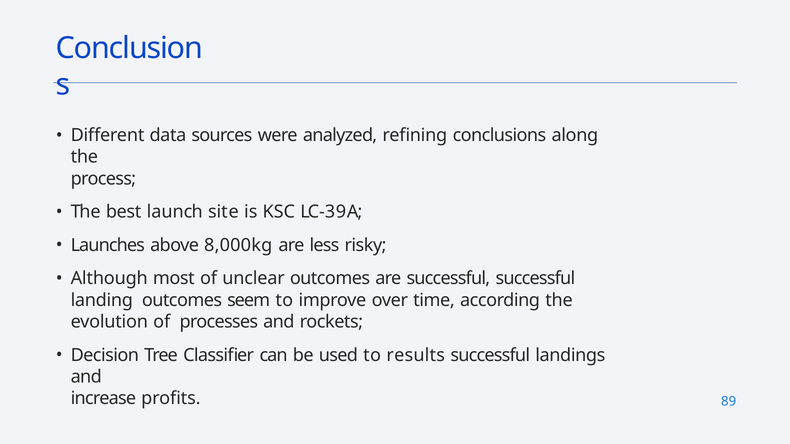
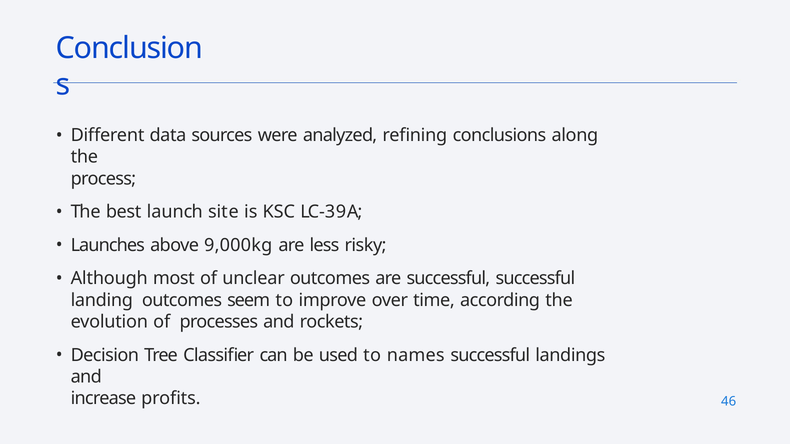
8,000kg: 8,000kg -> 9,000kg
results: results -> names
89: 89 -> 46
